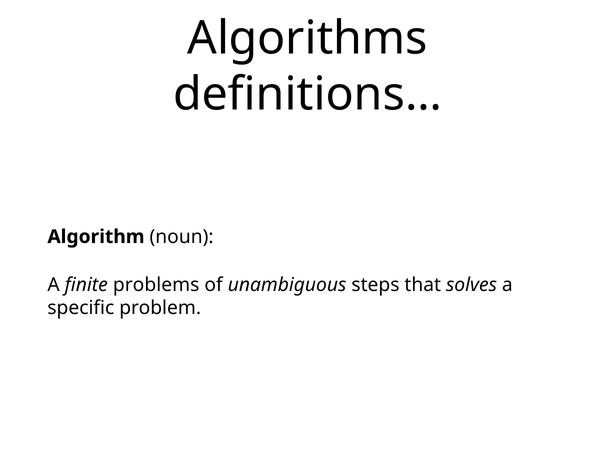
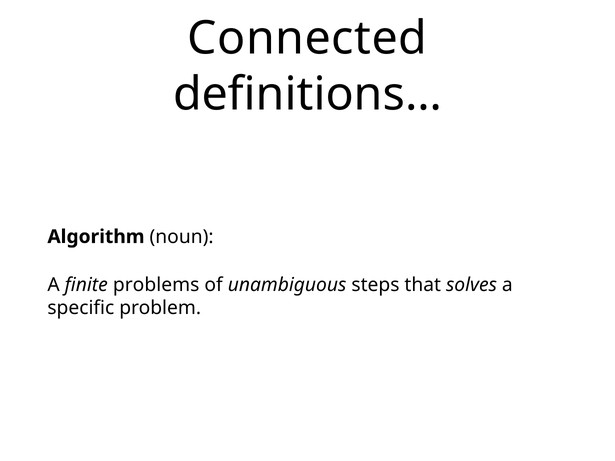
Algorithms: Algorithms -> Connected
